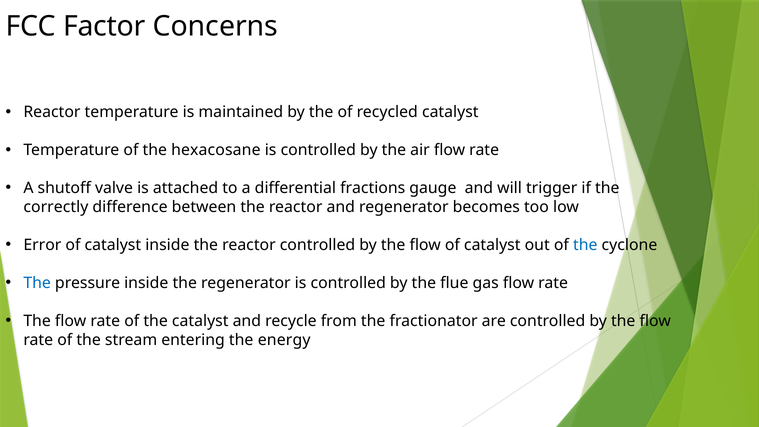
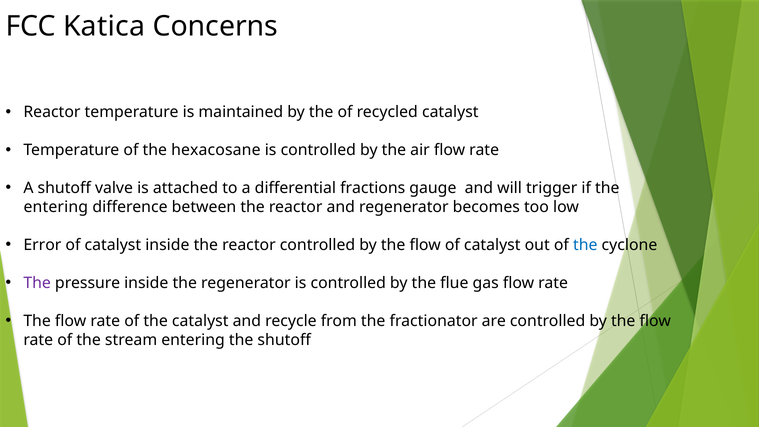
Factor: Factor -> Katica
correctly at (56, 207): correctly -> entering
The at (37, 283) colour: blue -> purple
the energy: energy -> shutoff
